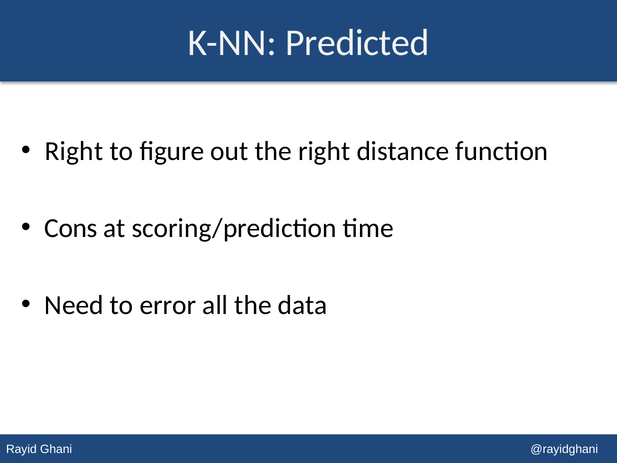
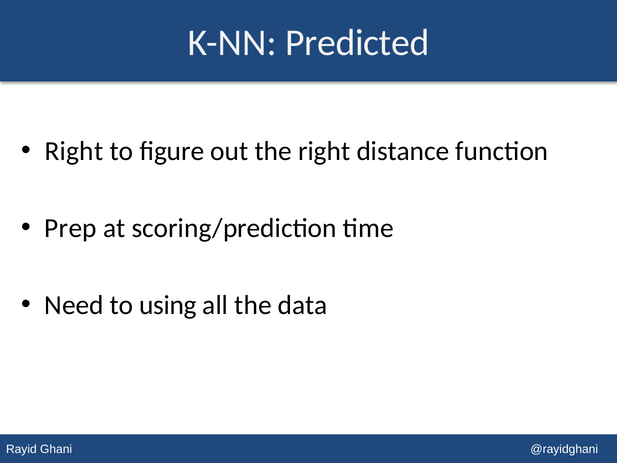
Cons: Cons -> Prep
error: error -> using
